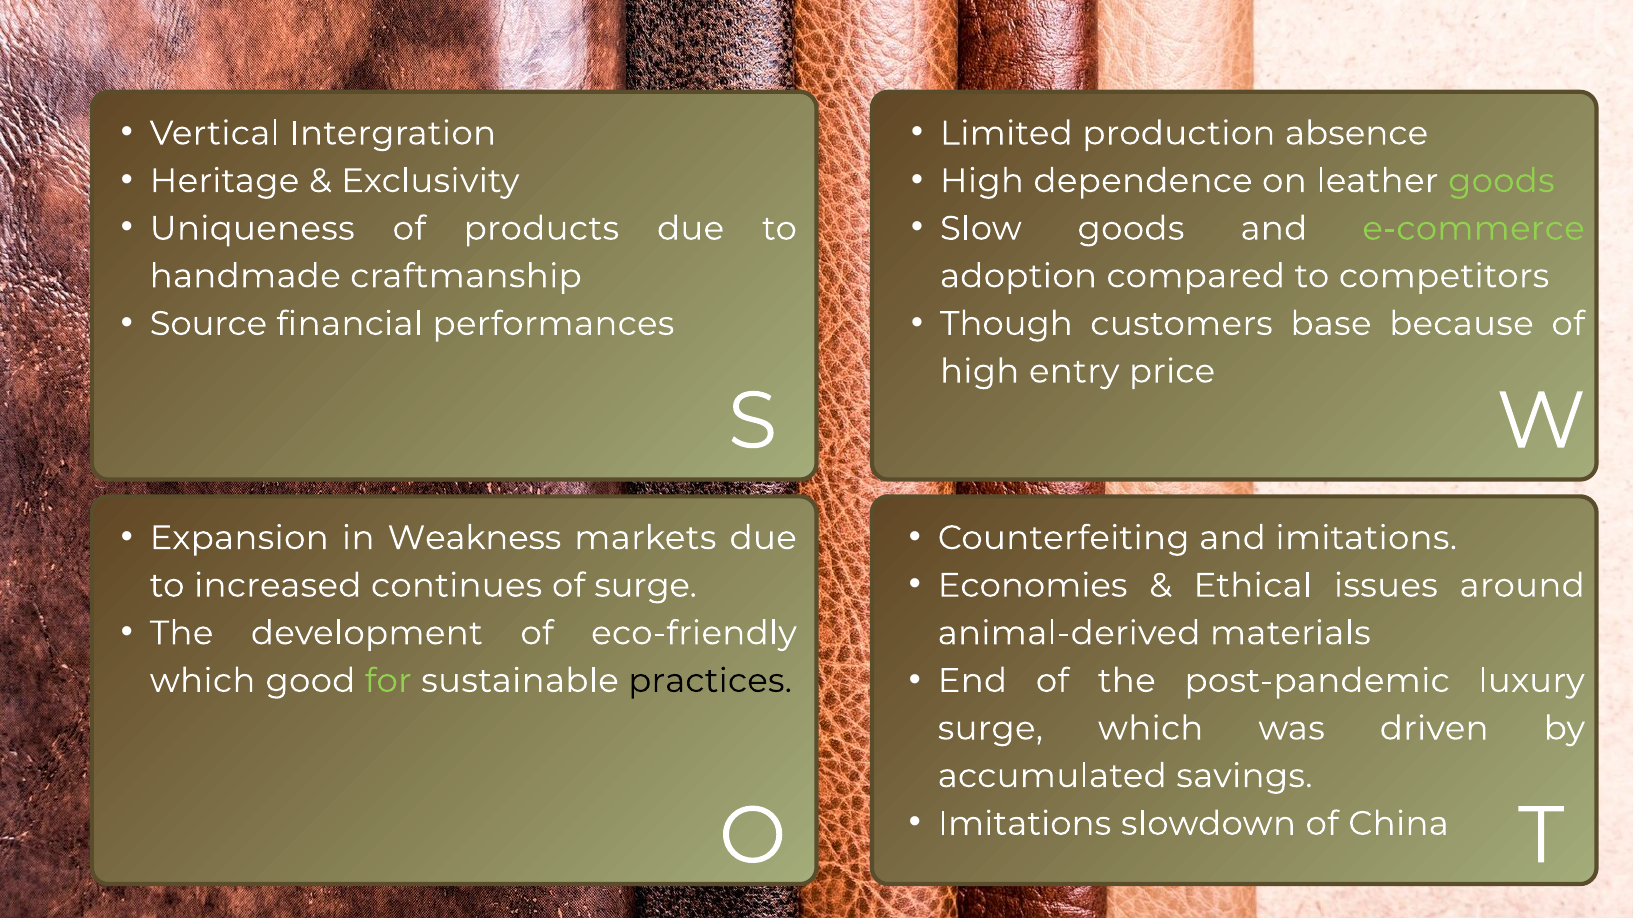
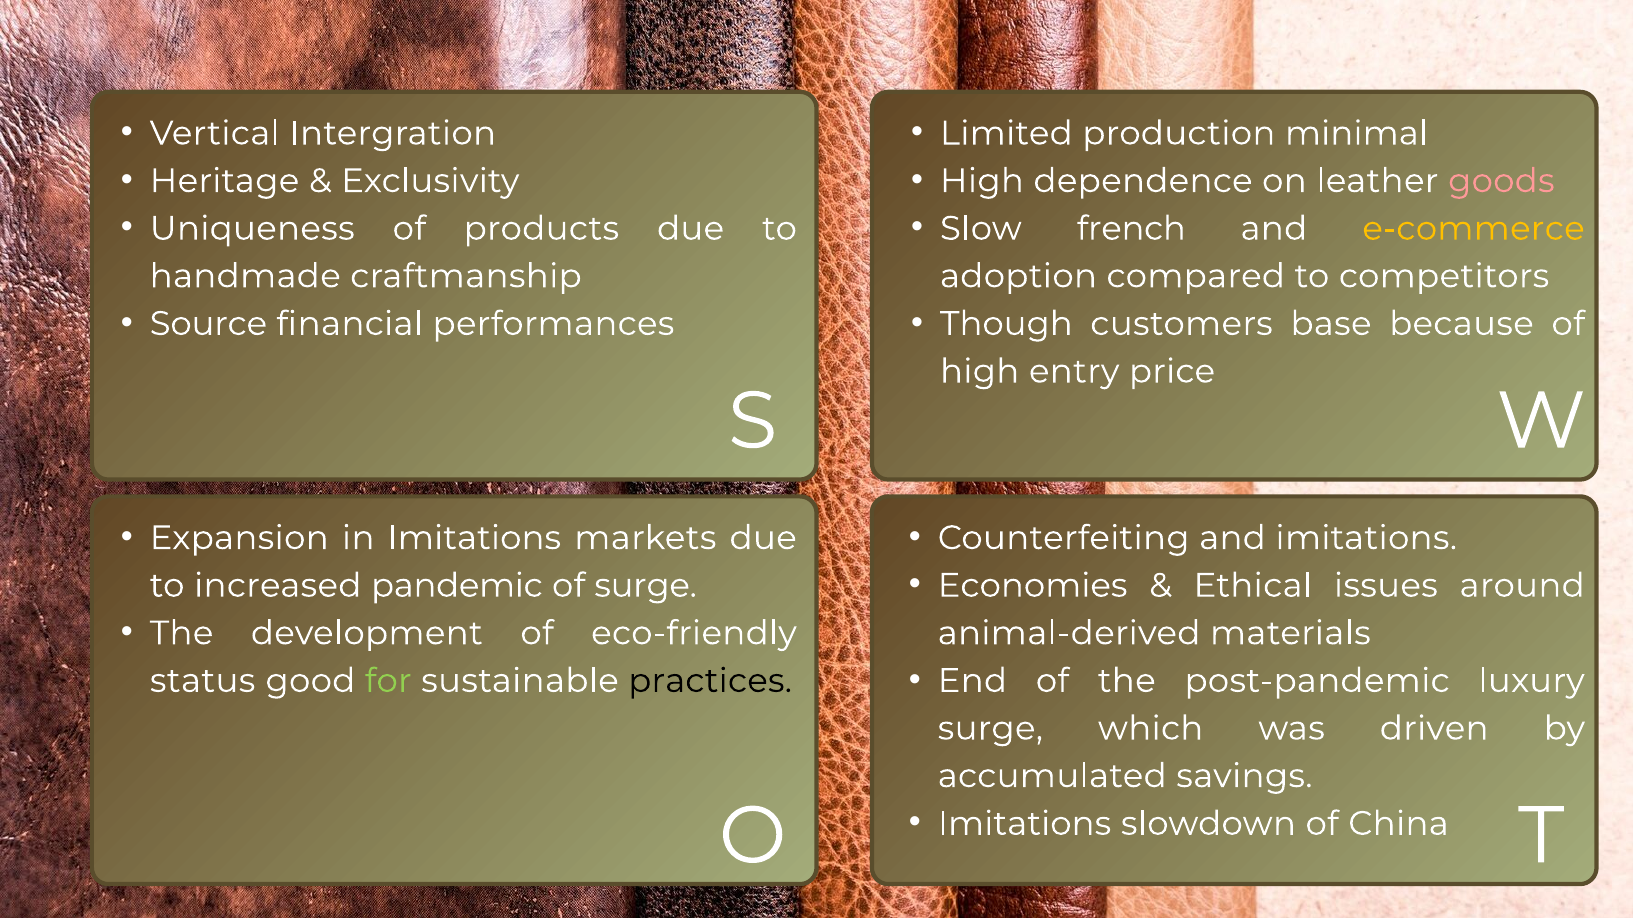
absence: absence -> minimal
goods at (1501, 181) colour: light green -> pink
Slow goods: goods -> french
e-commerce colour: light green -> yellow
in Weakness: Weakness -> Imitations
continues: continues -> pandemic
which at (203, 681): which -> status
